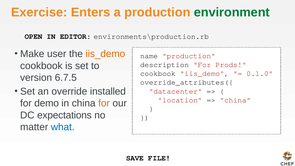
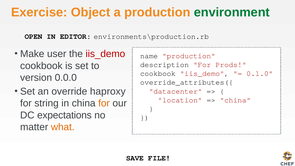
Enters: Enters -> Object
iis_demo at (105, 54) colour: orange -> red
6.7.5: 6.7.5 -> 0.0.0
installed: installed -> haproxy
demo: demo -> string
what colour: blue -> orange
